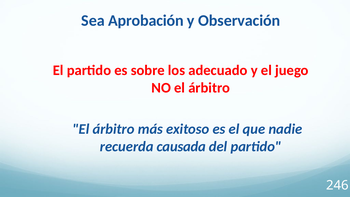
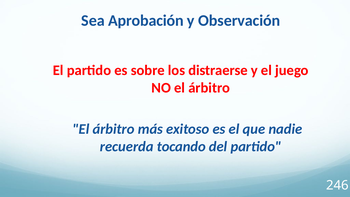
adecuado: adecuado -> distraerse
causada: causada -> tocando
